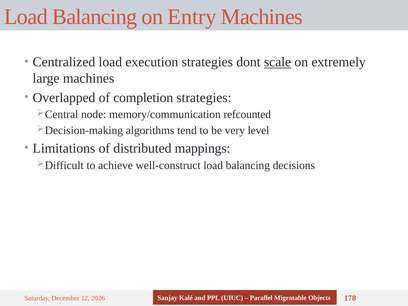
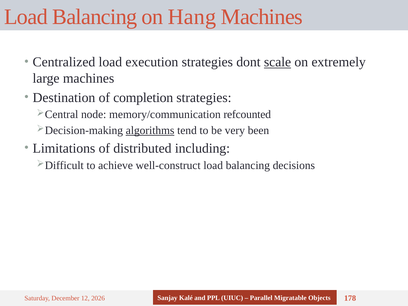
Entry: Entry -> Hang
Overlapped: Overlapped -> Destination
algorithms underline: none -> present
level: level -> been
mappings: mappings -> including
